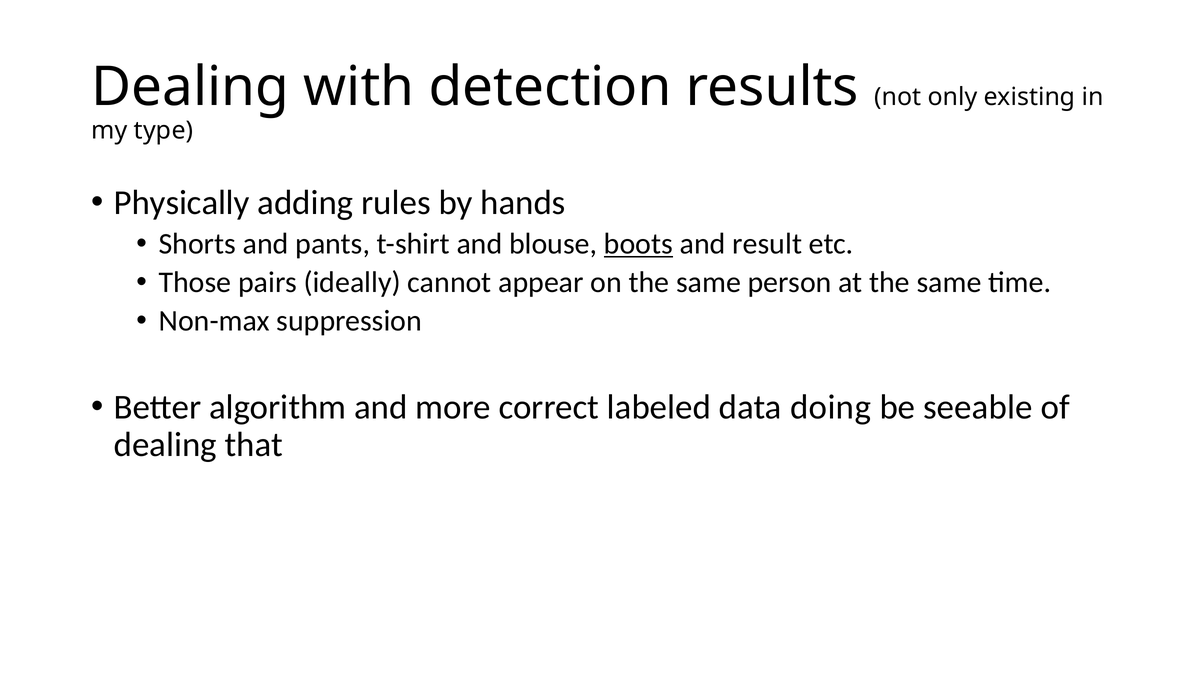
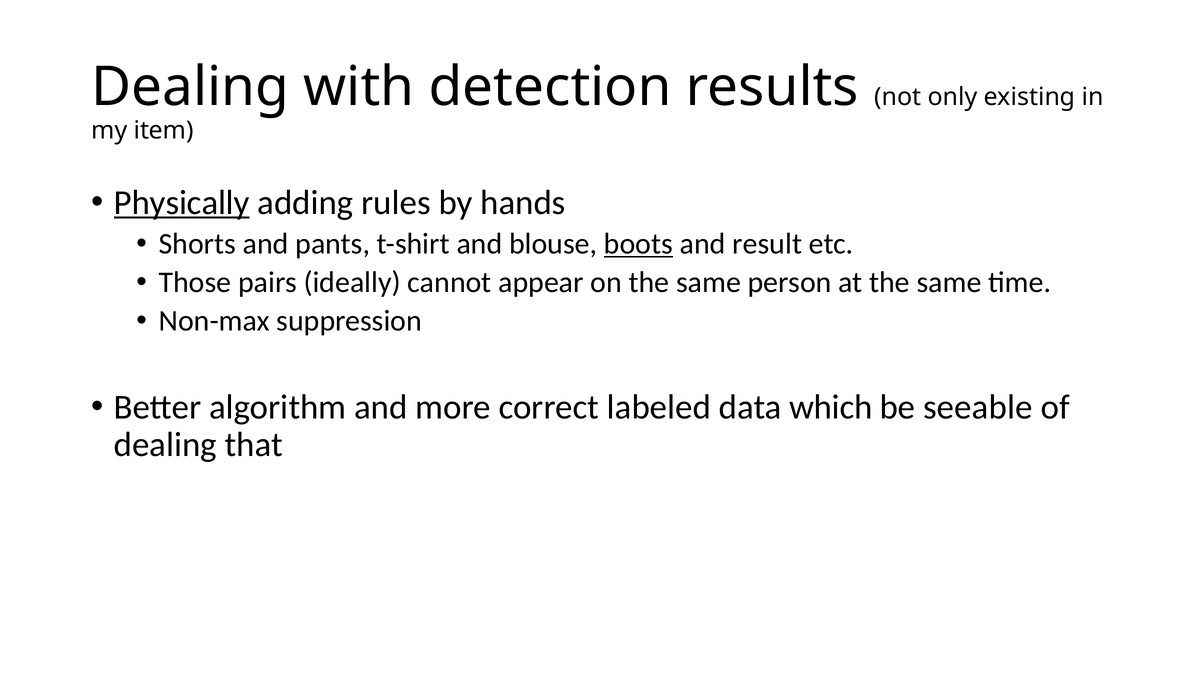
type: type -> item
Physically underline: none -> present
doing: doing -> which
